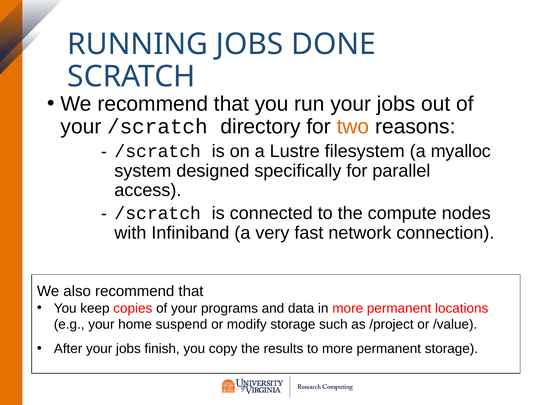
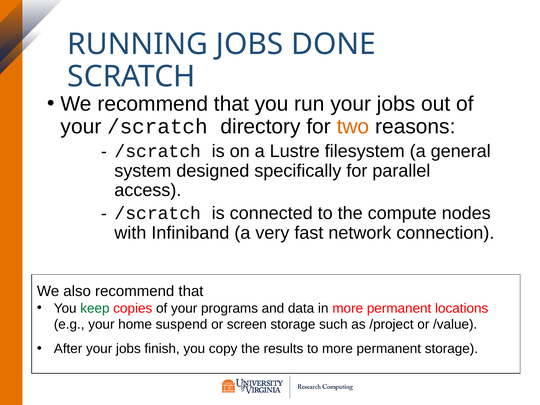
myalloc: myalloc -> general
keep colour: black -> green
modify: modify -> screen
